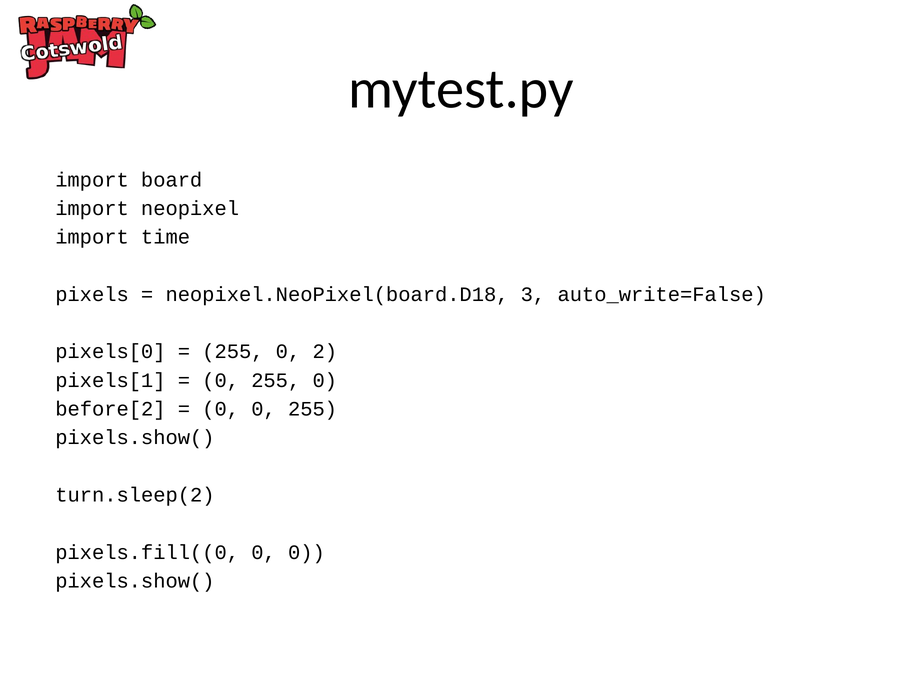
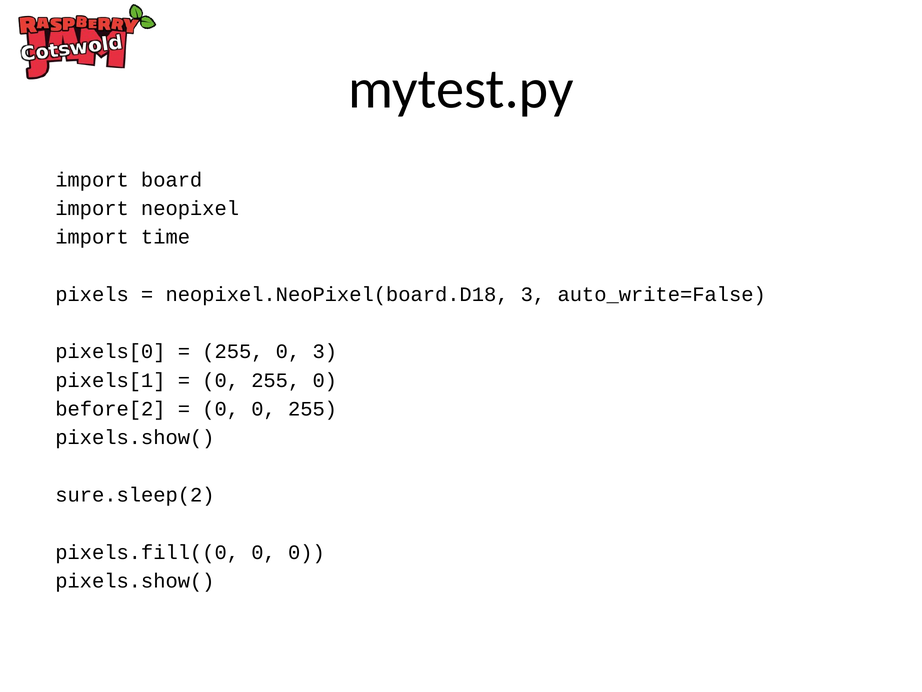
0 2: 2 -> 3
turn.sleep(2: turn.sleep(2 -> sure.sleep(2
